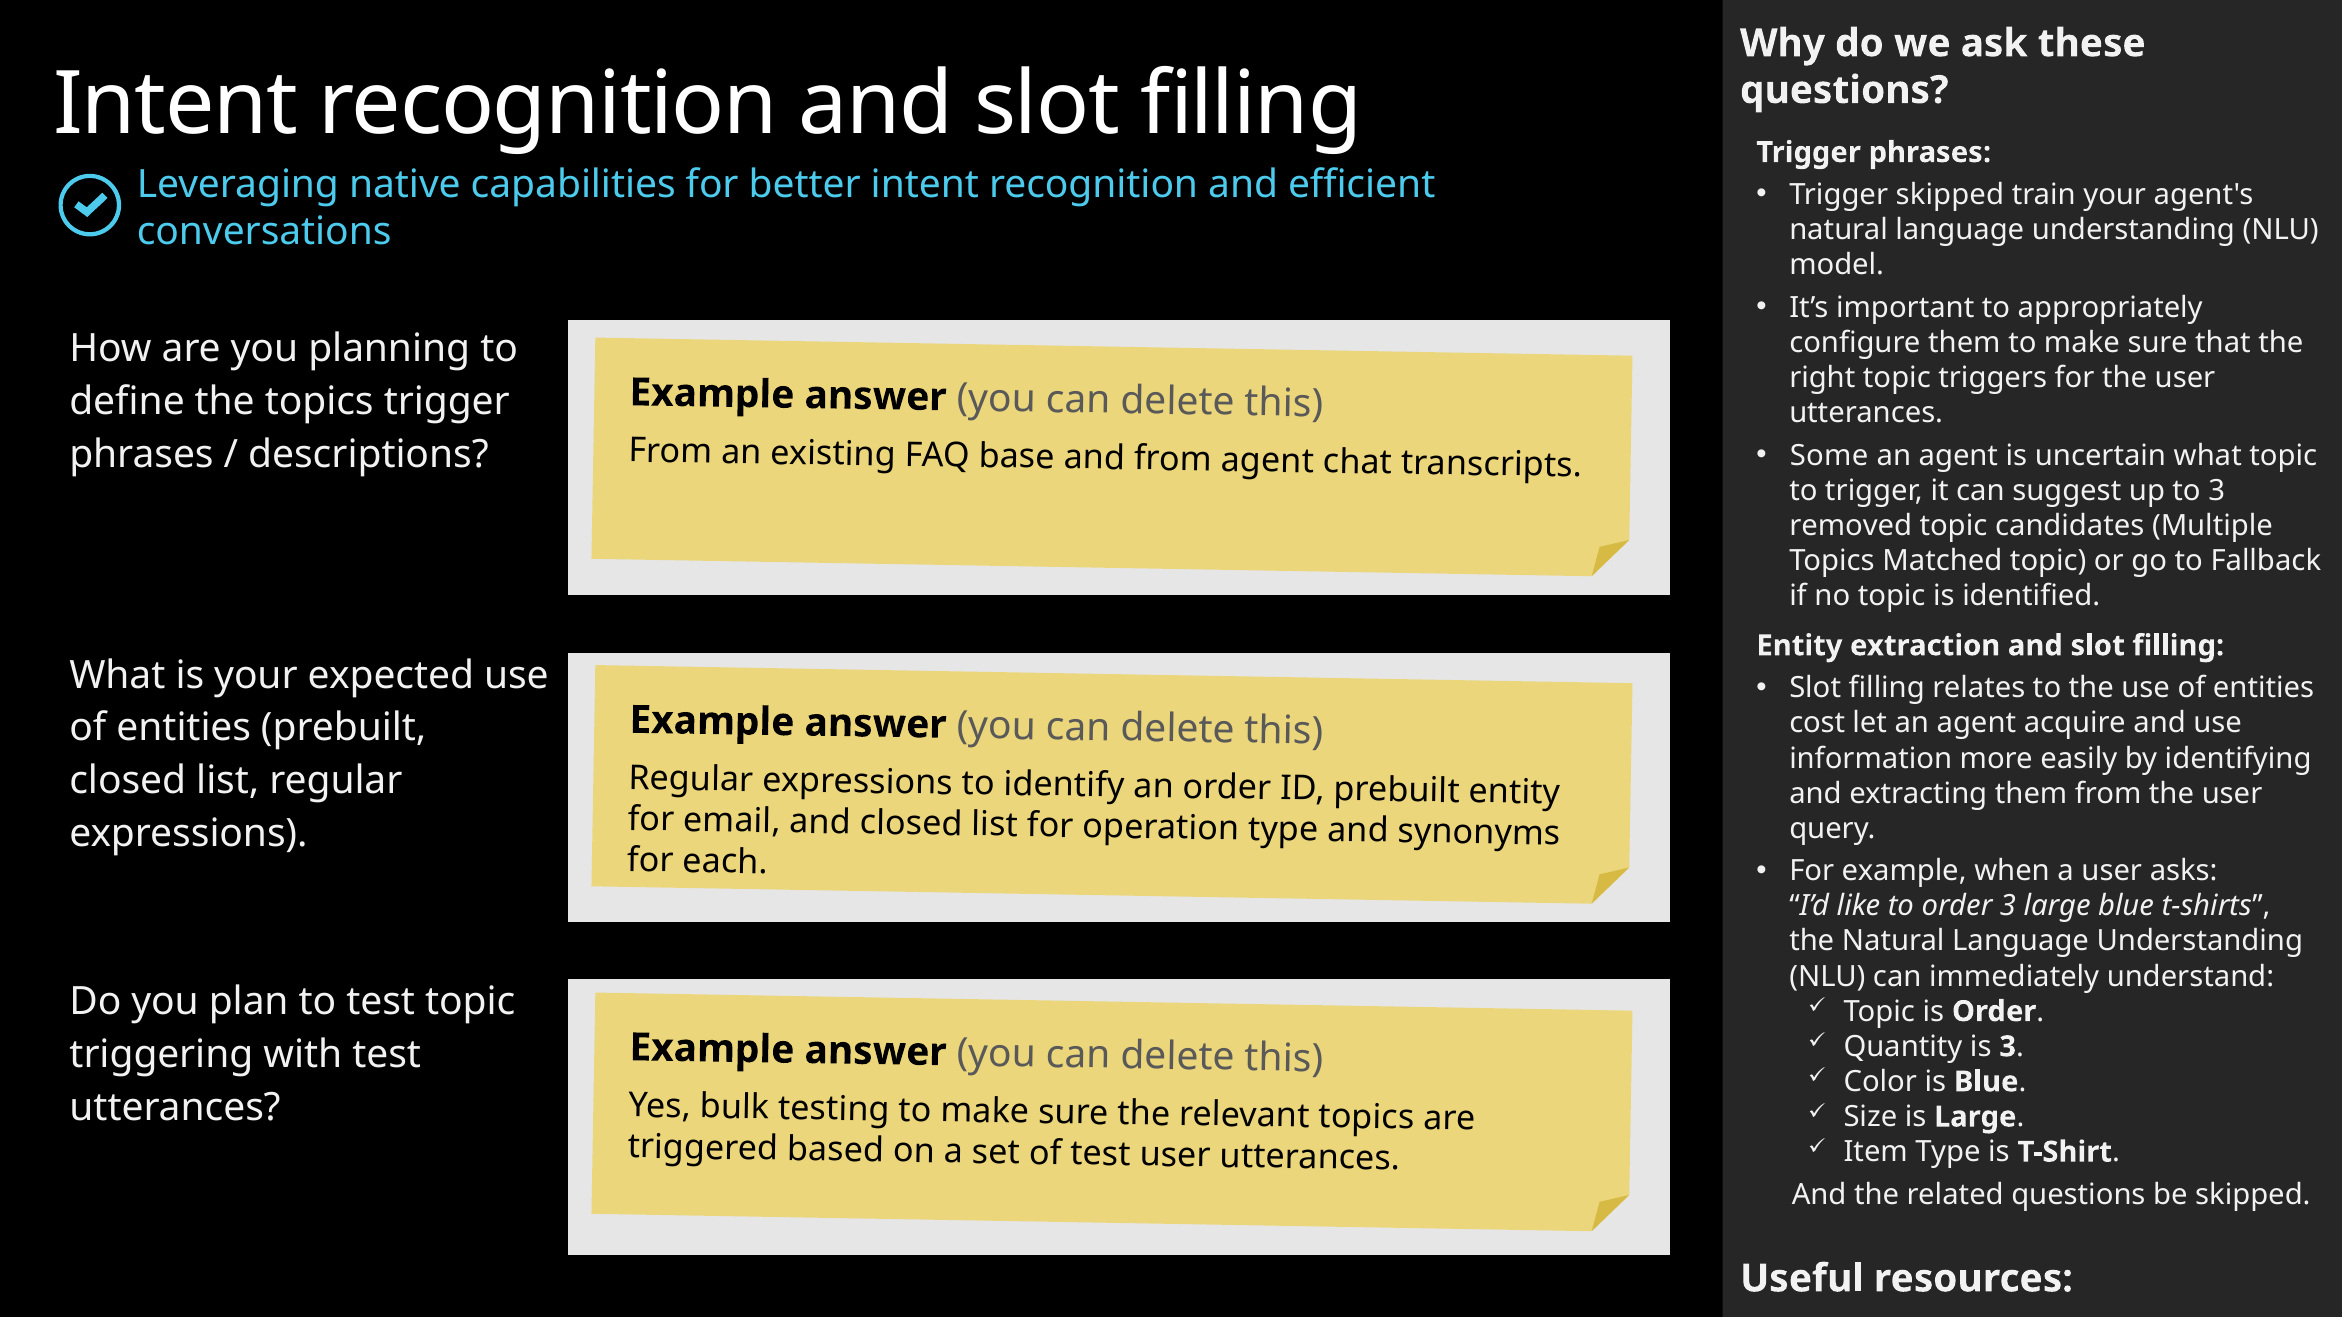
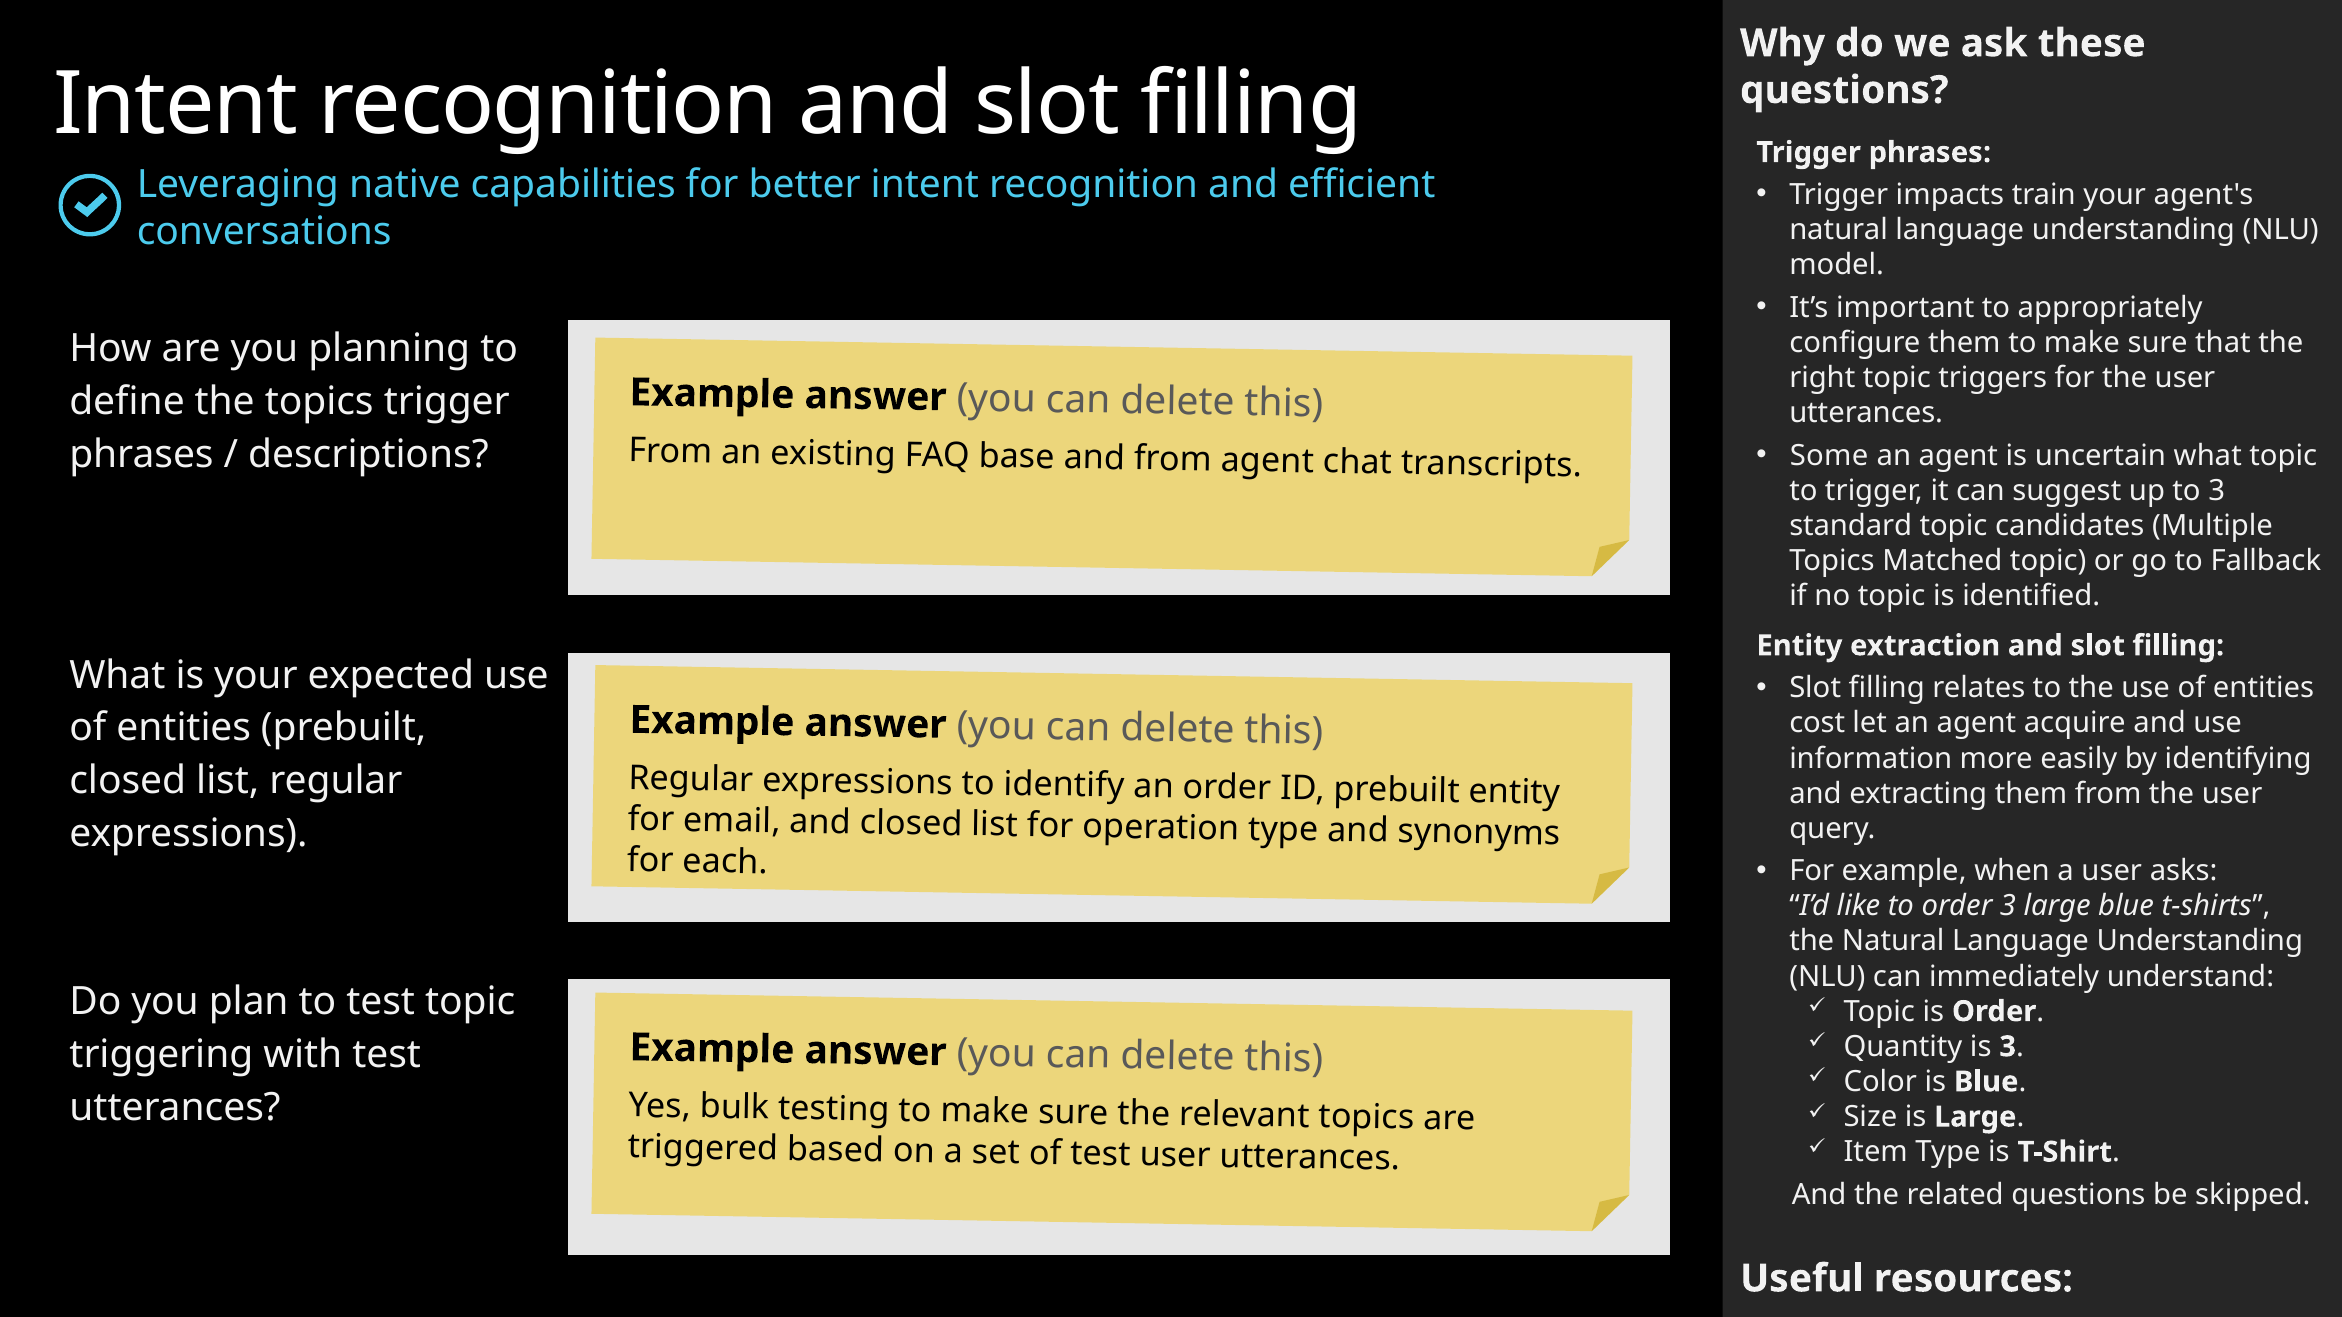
Trigger skipped: skipped -> impacts
removed: removed -> standard
